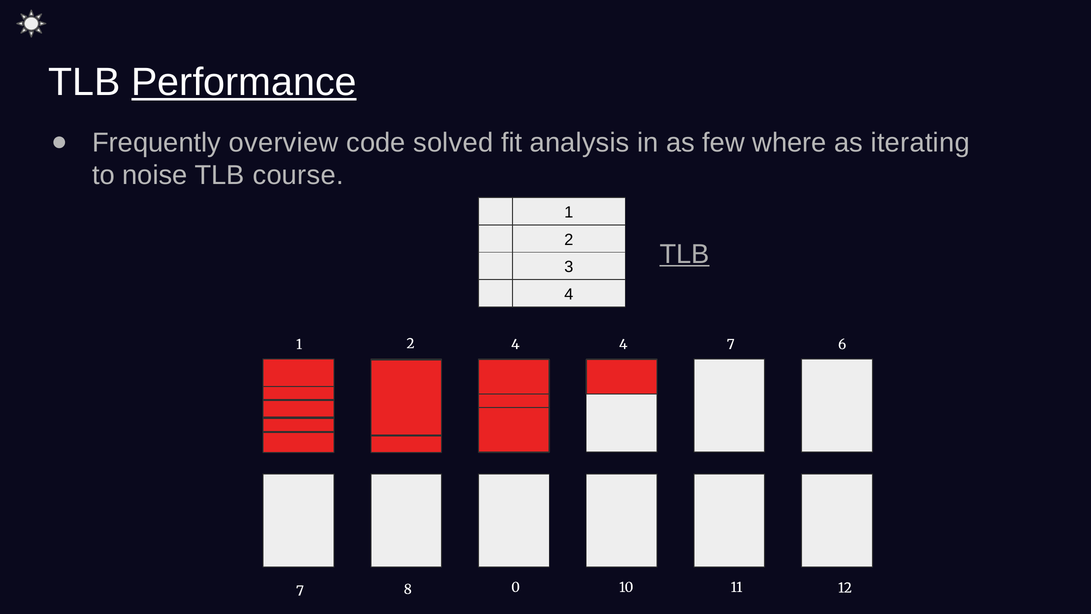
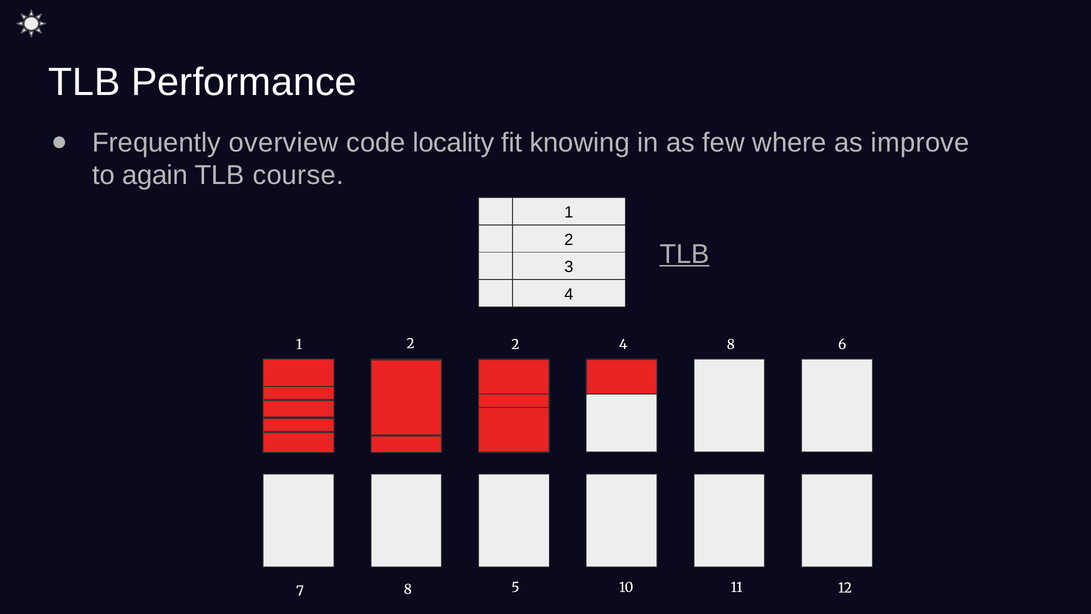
Performance underline: present -> none
solved: solved -> locality
analysis: analysis -> knowing
iterating: iterating -> improve
noise: noise -> again
2 4: 4 -> 2
4 7: 7 -> 8
0: 0 -> 5
